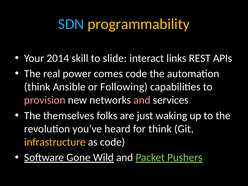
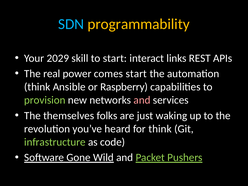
2014: 2014 -> 2029
to slide: slide -> start
comes code: code -> start
Following: Following -> Raspberry
provision colour: pink -> light green
infrastructure colour: yellow -> light green
